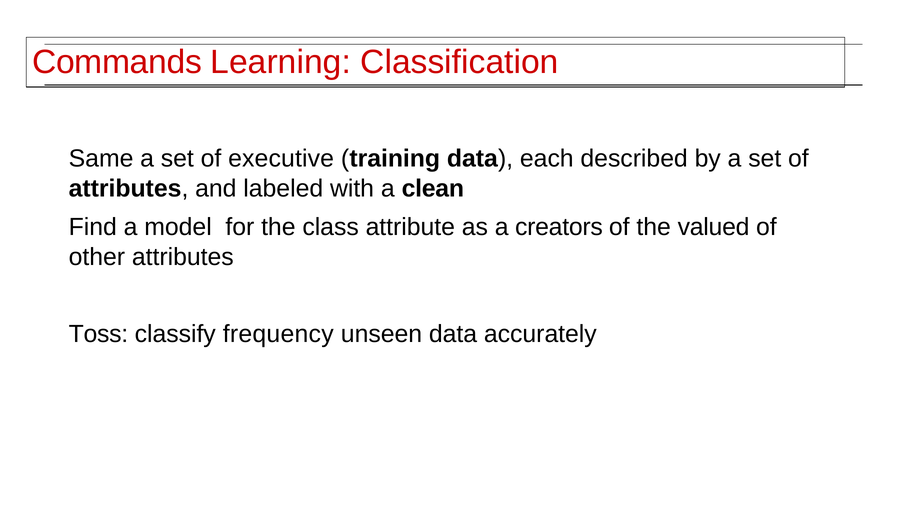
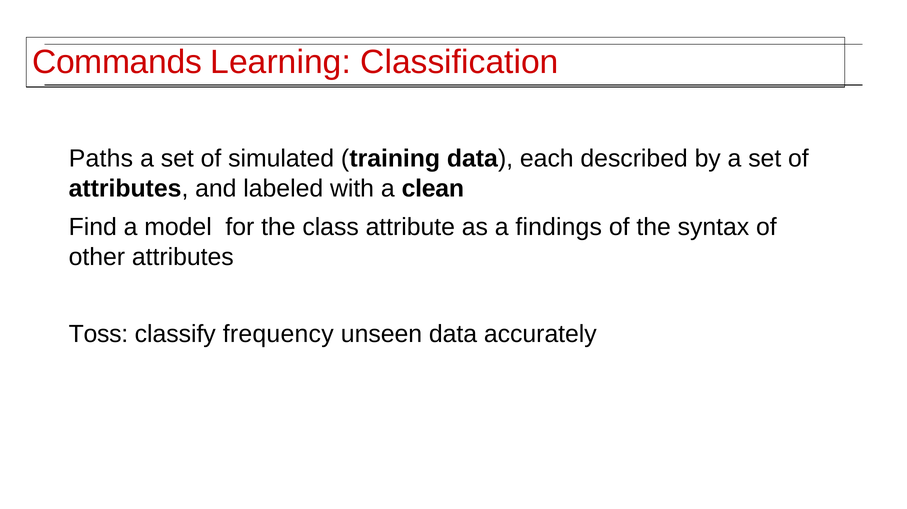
Same: Same -> Paths
executive: executive -> simulated
creators: creators -> findings
valued: valued -> syntax
